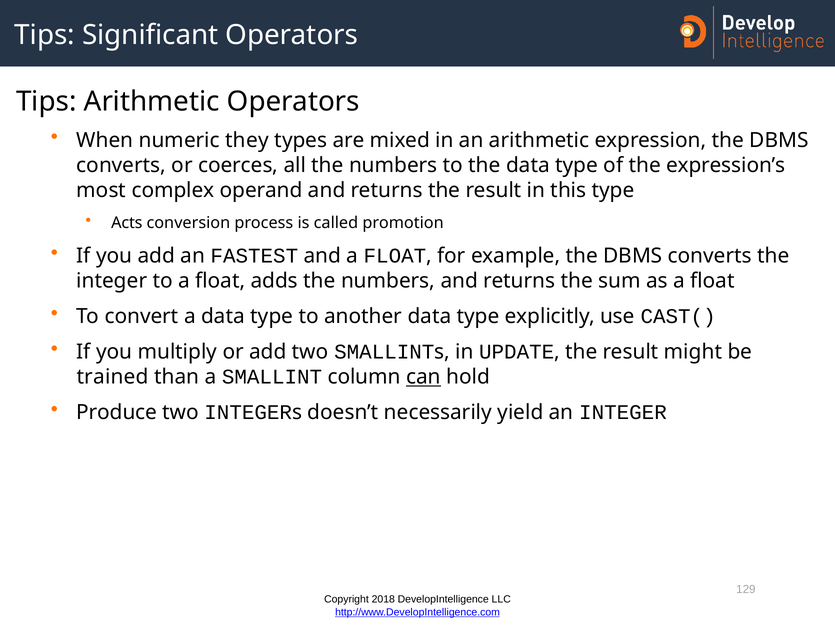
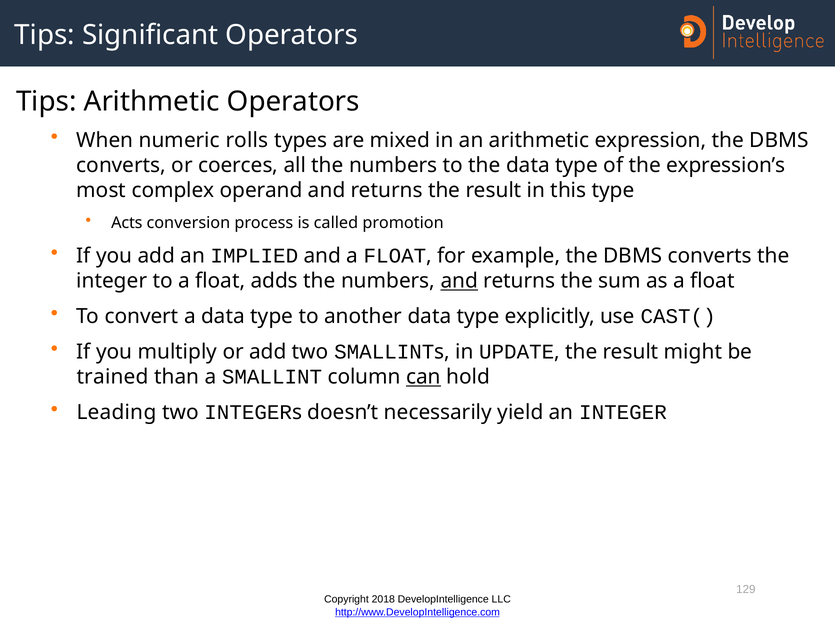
they: they -> rolls
FASTEST: FASTEST -> IMPLIED
and at (459, 281) underline: none -> present
Produce: Produce -> Leading
